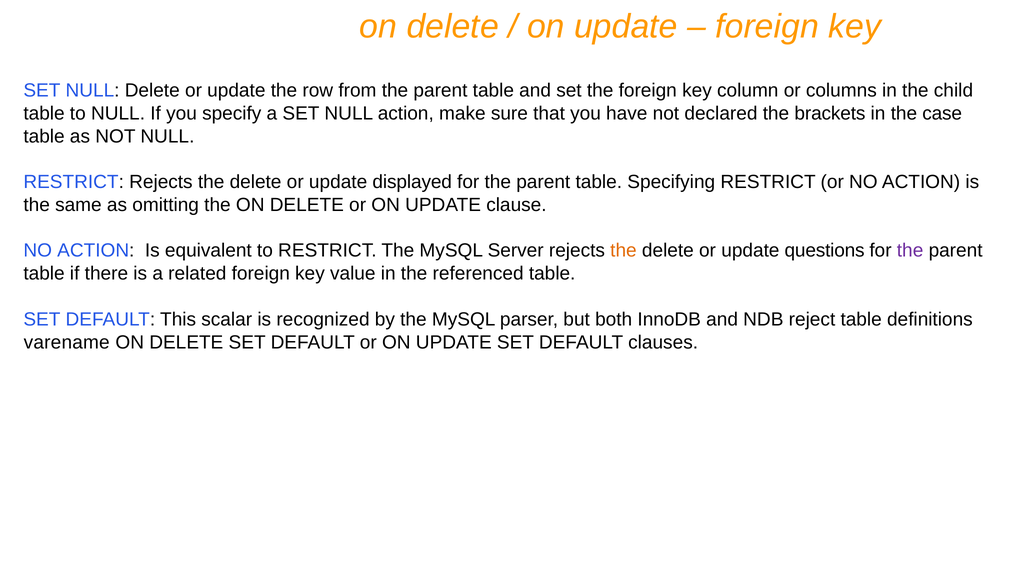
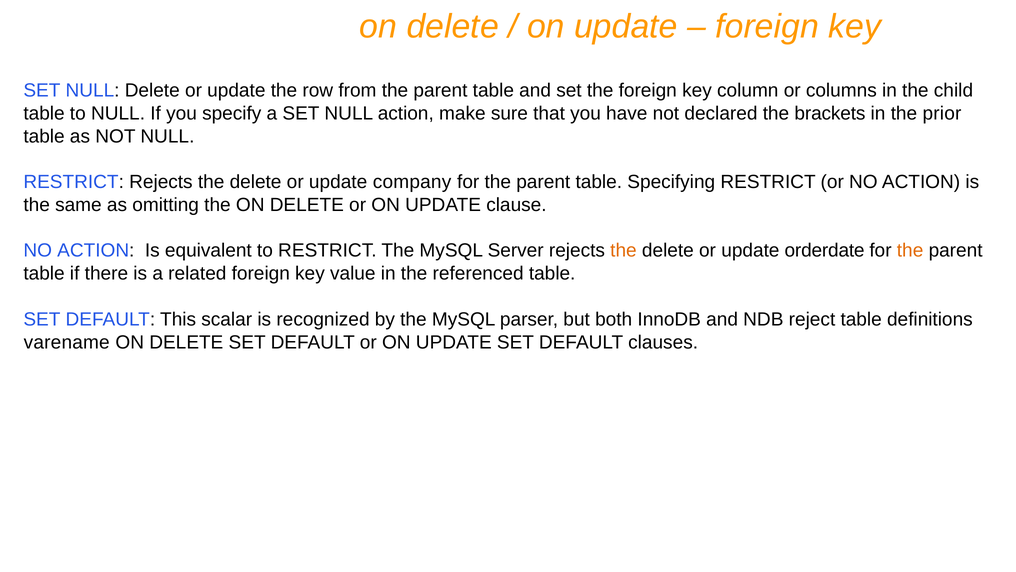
case: case -> prior
displayed: displayed -> company
questions: questions -> orderdate
the at (910, 250) colour: purple -> orange
